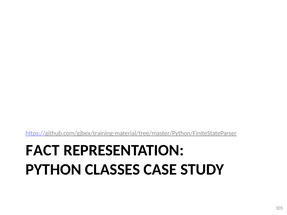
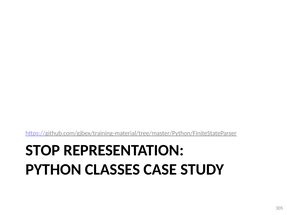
FACT: FACT -> STOP
